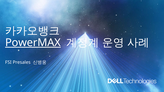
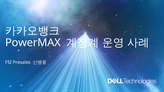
PowerMAX underline: present -> none
